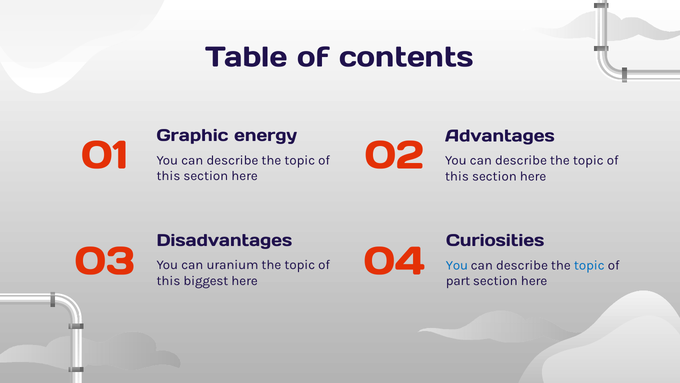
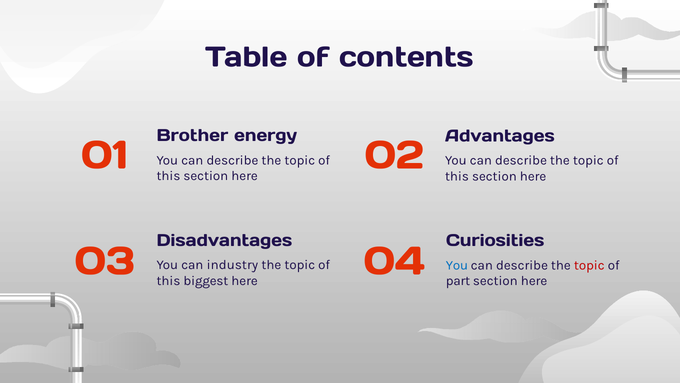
Graphic: Graphic -> Brother
uranium: uranium -> industry
topic at (589, 265) colour: blue -> red
